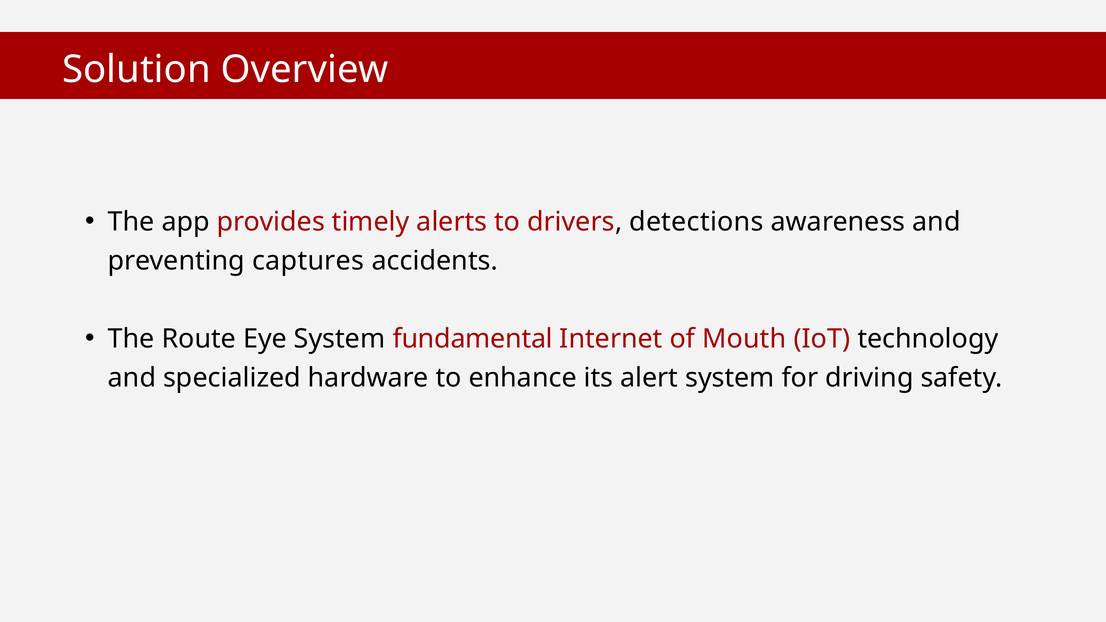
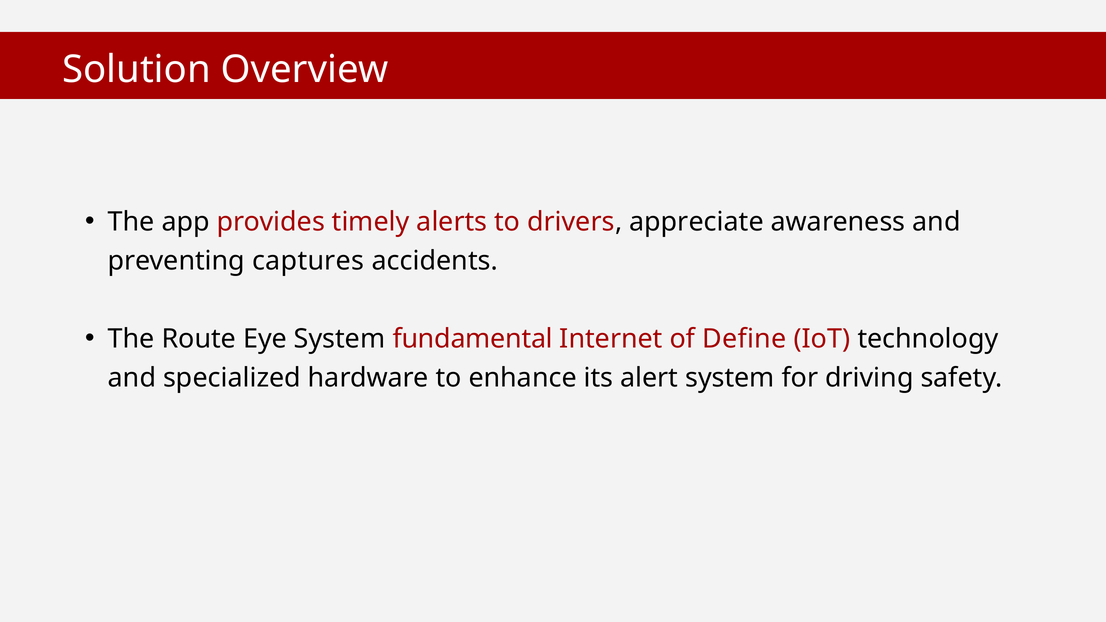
detections: detections -> appreciate
Mouth: Mouth -> Define
